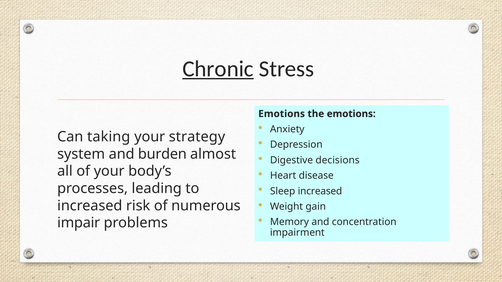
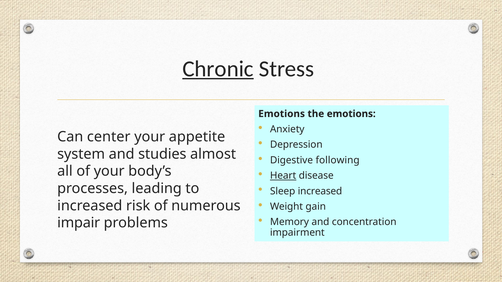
taking: taking -> center
strategy: strategy -> appetite
burden: burden -> studies
decisions: decisions -> following
Heart underline: none -> present
